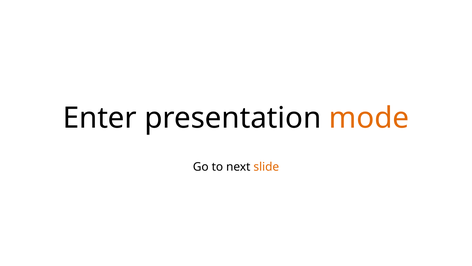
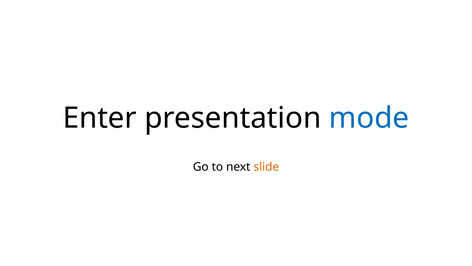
mode colour: orange -> blue
